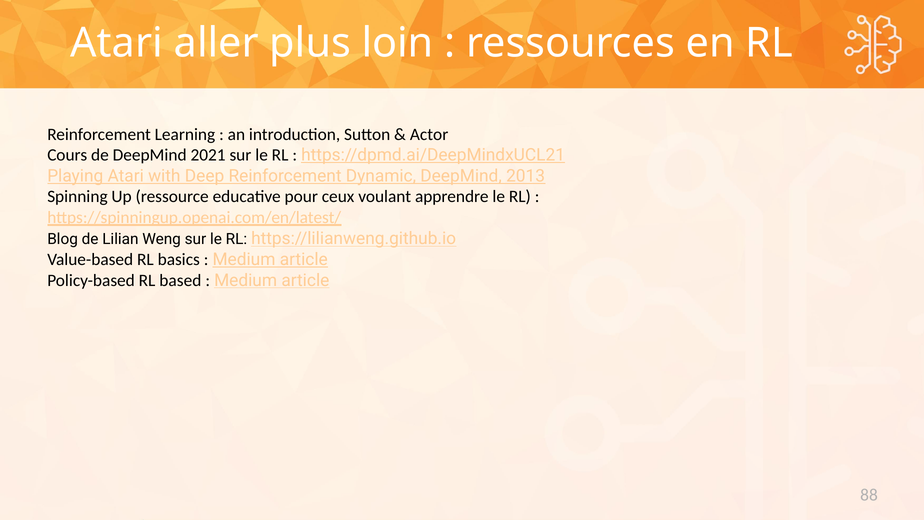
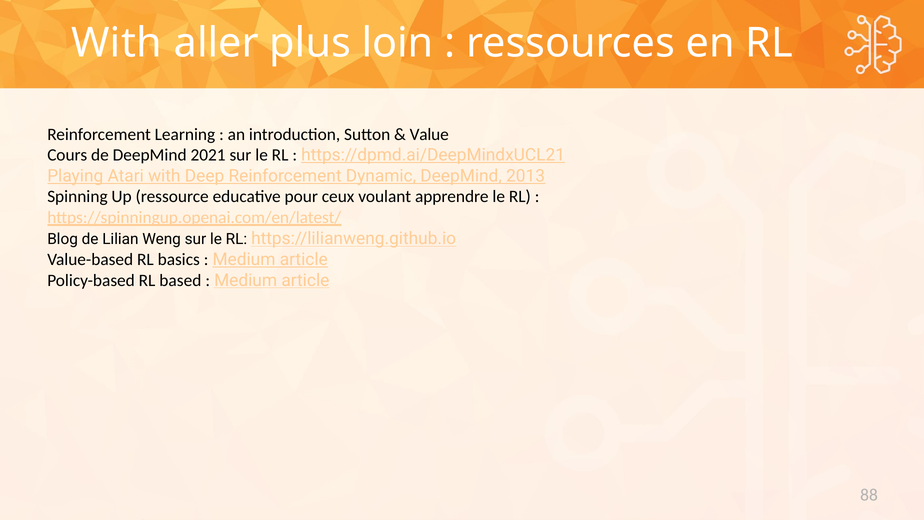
Atari at (117, 43): Atari -> With
Actor: Actor -> Value
